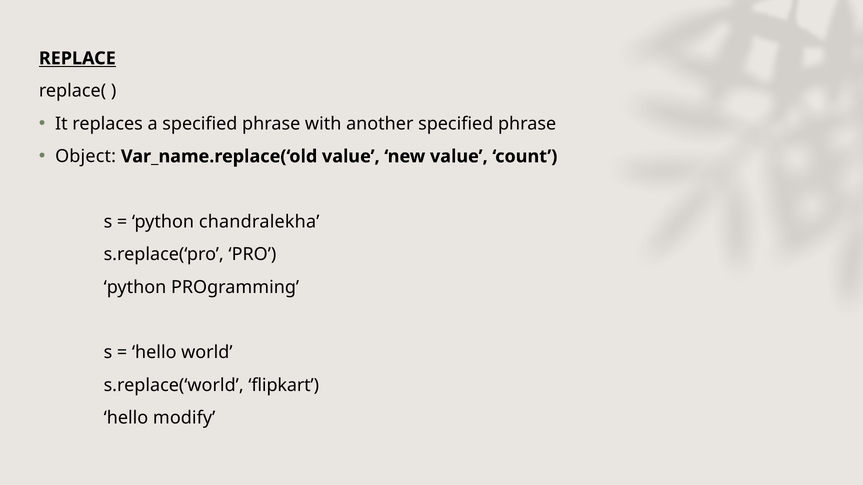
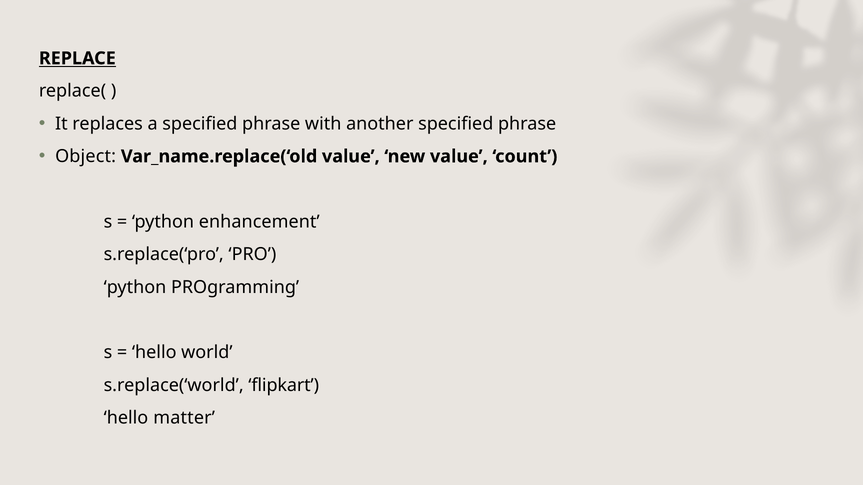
chandralekha: chandralekha -> enhancement
modify: modify -> matter
